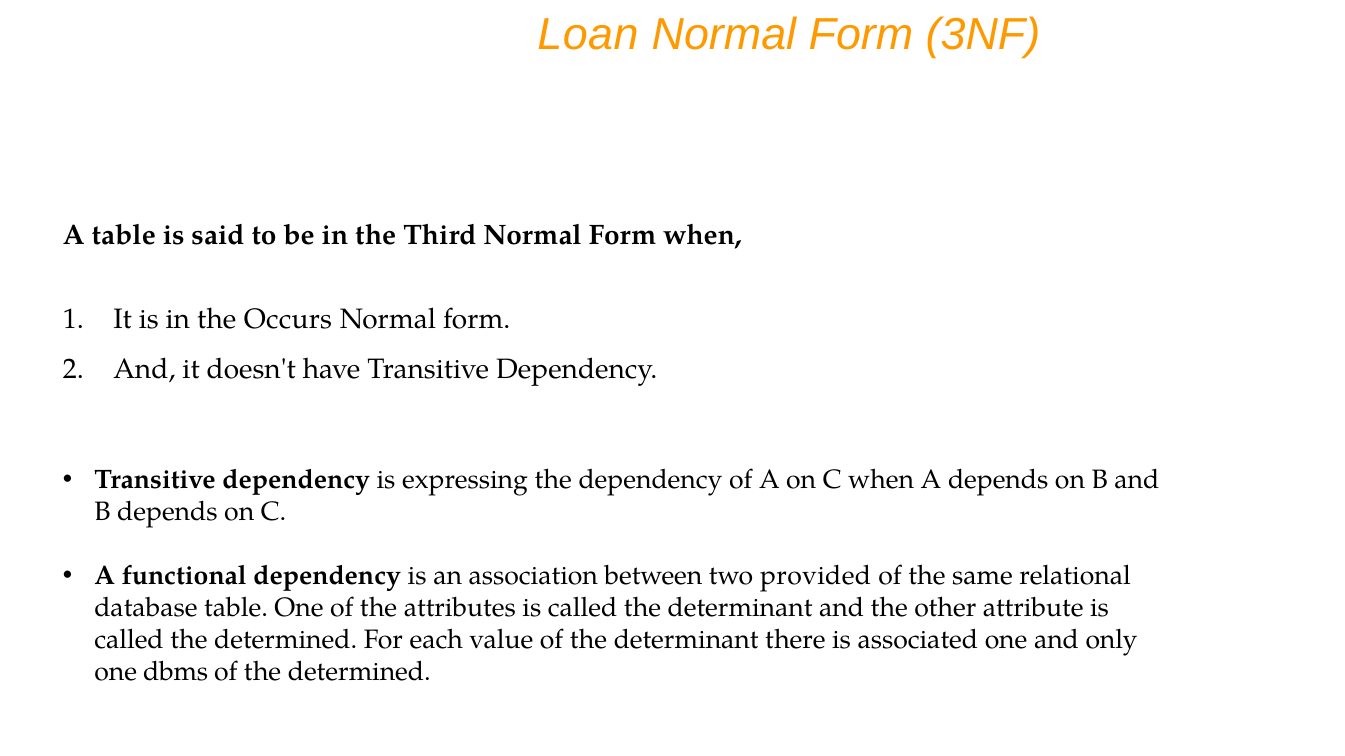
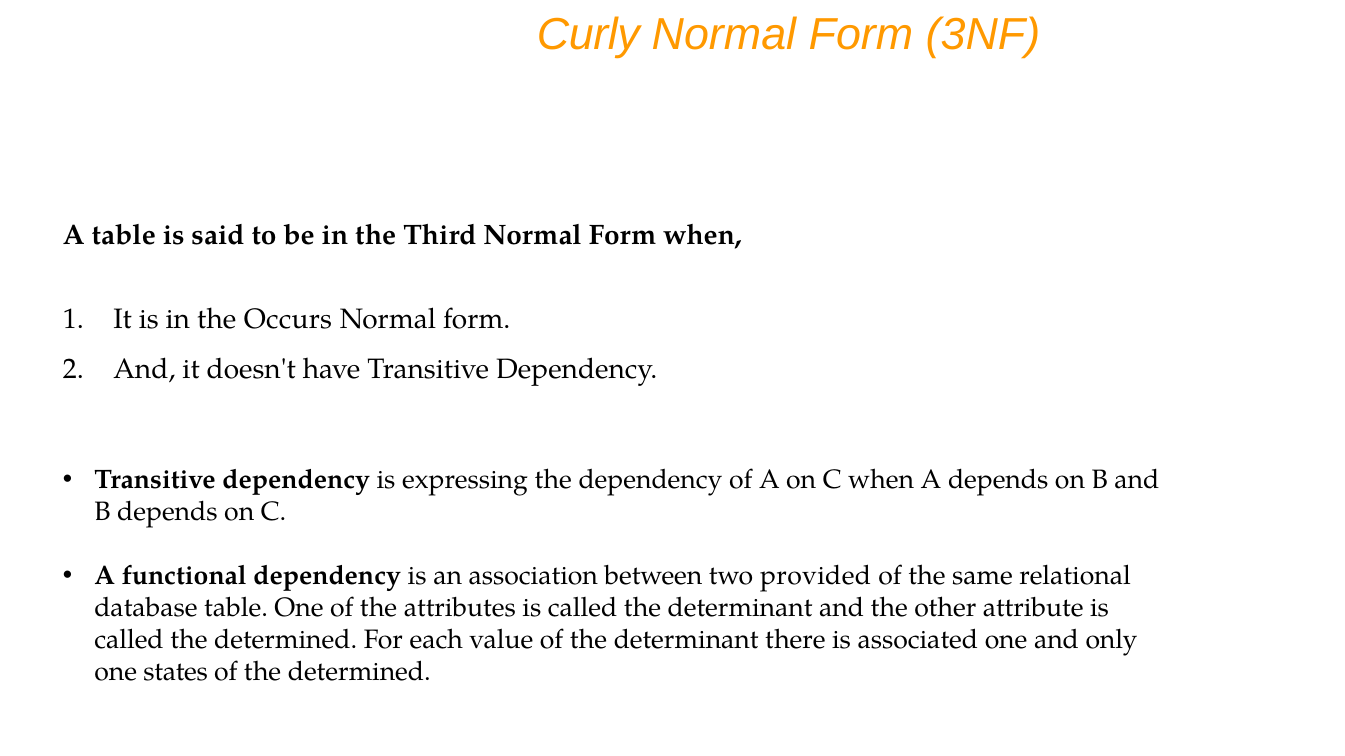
Loan: Loan -> Curly
dbms: dbms -> states
